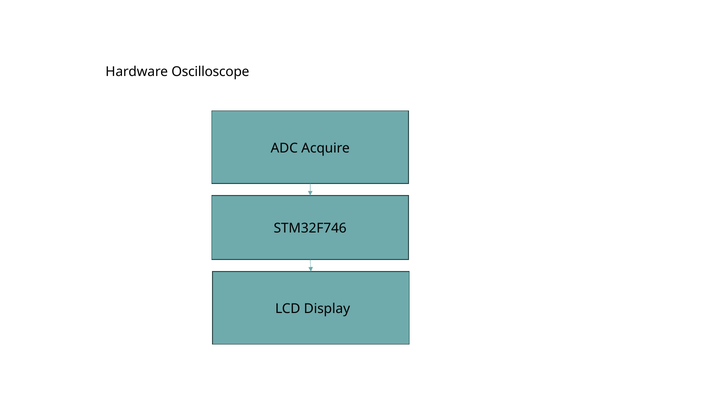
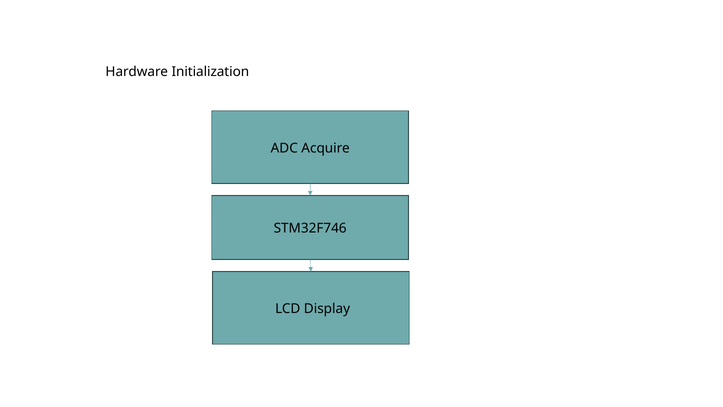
Oscilloscope: Oscilloscope -> Initialization
